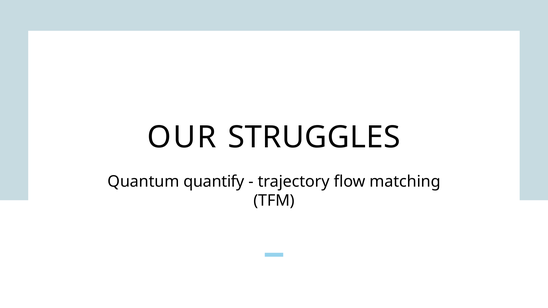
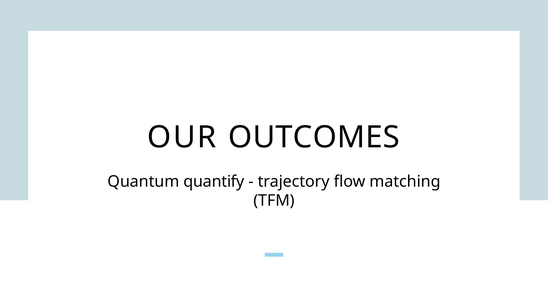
STRUGGLES: STRUGGLES -> OUTCOMES
